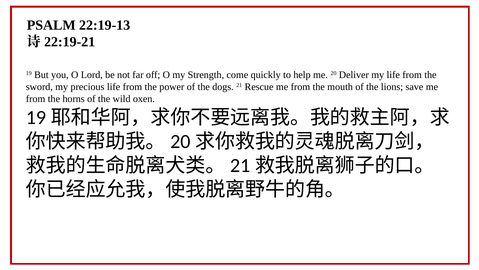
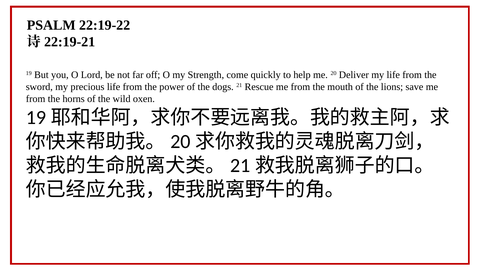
22:19-13: 22:19-13 -> 22:19-22
